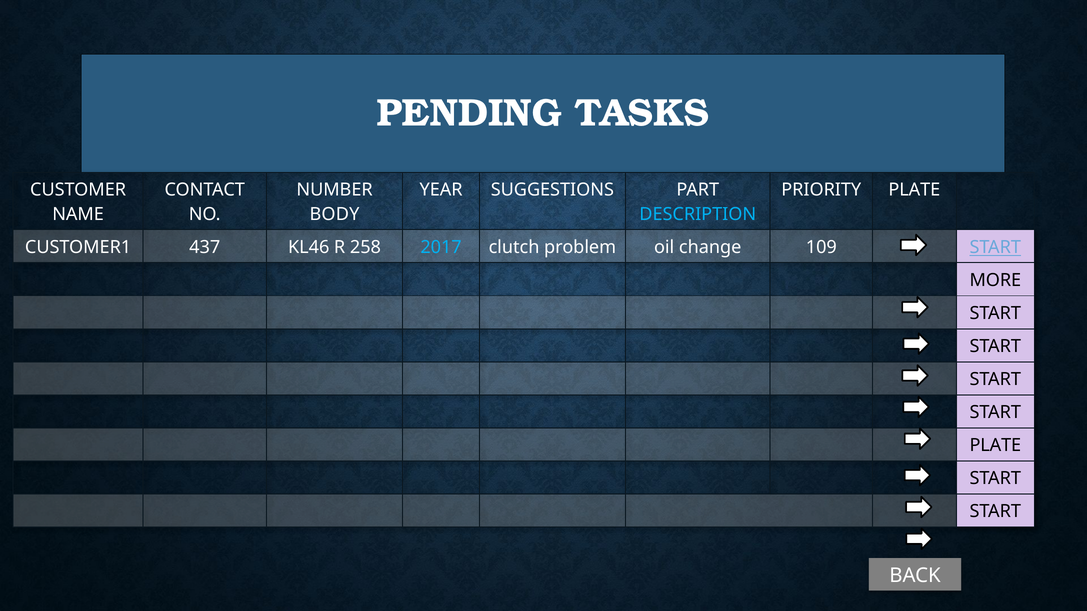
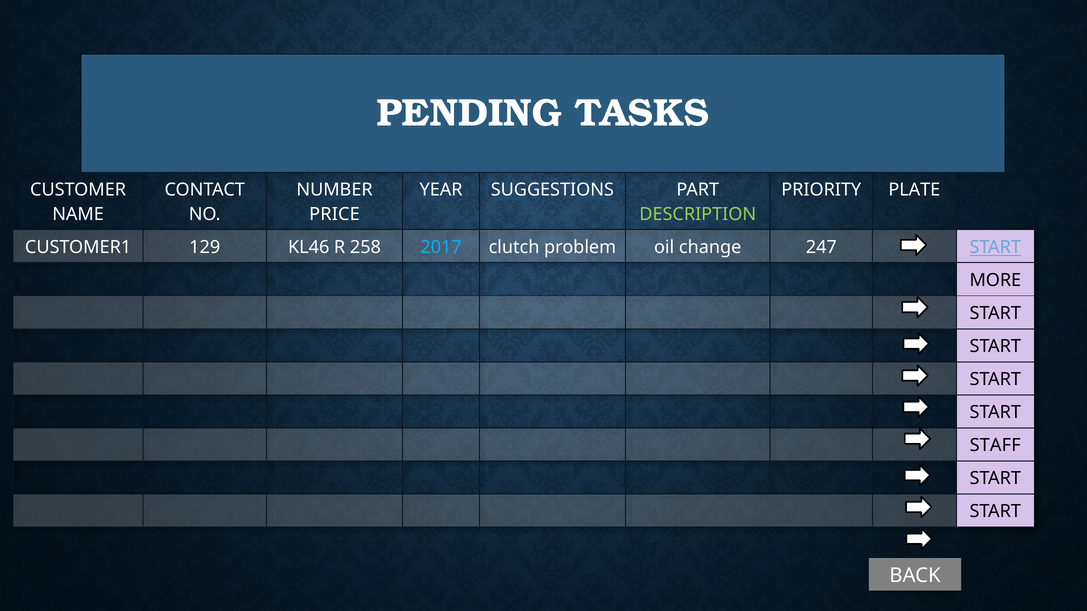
BODY: BODY -> PRICE
DESCRIPTION colour: light blue -> light green
437: 437 -> 129
109: 109 -> 247
PLATE at (995, 446): PLATE -> STAFF
